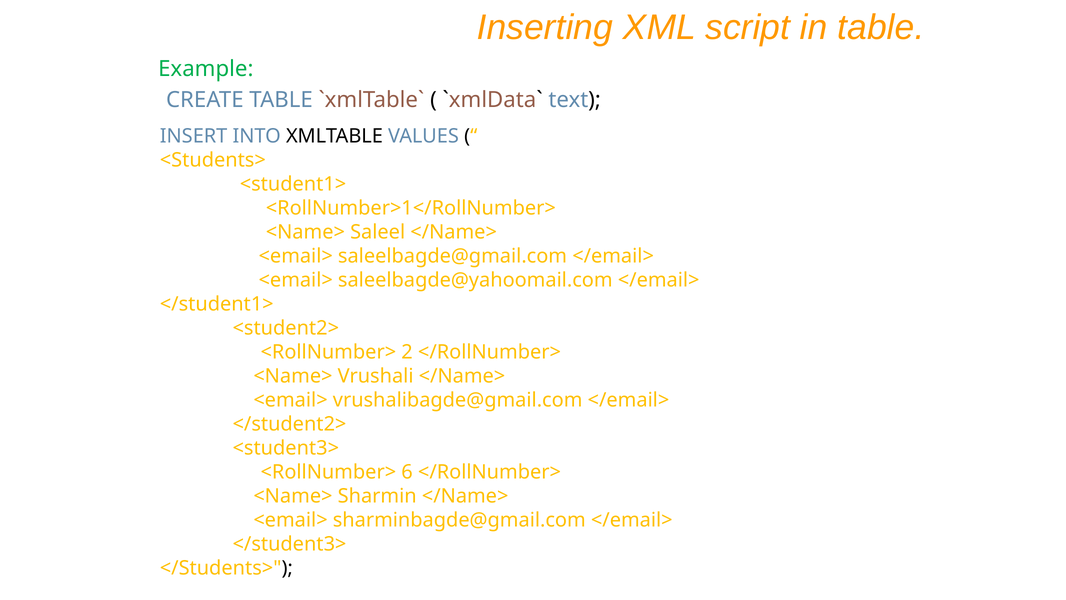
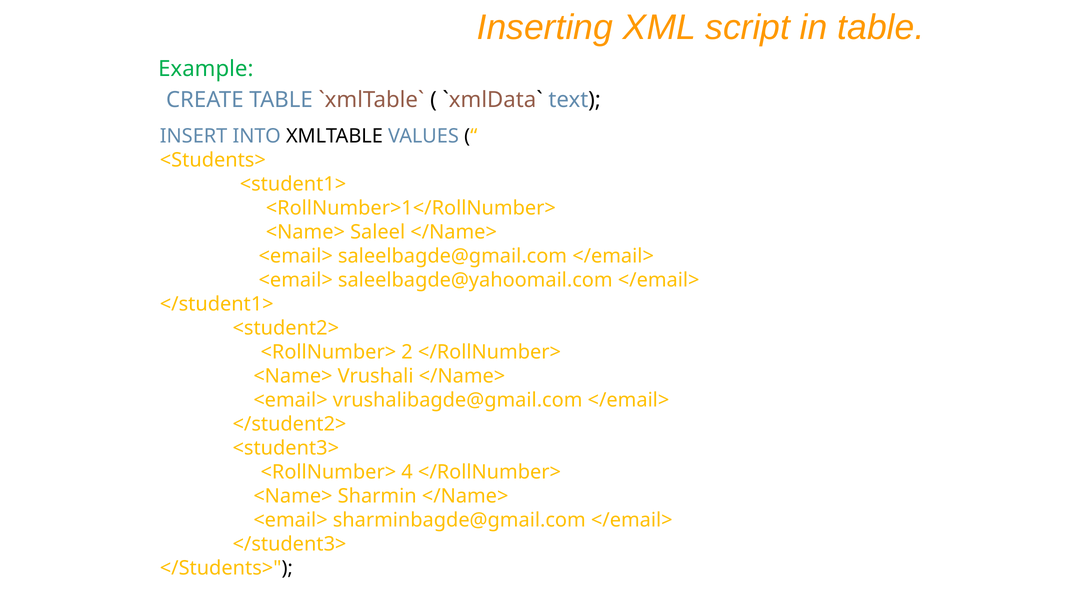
6: 6 -> 4
